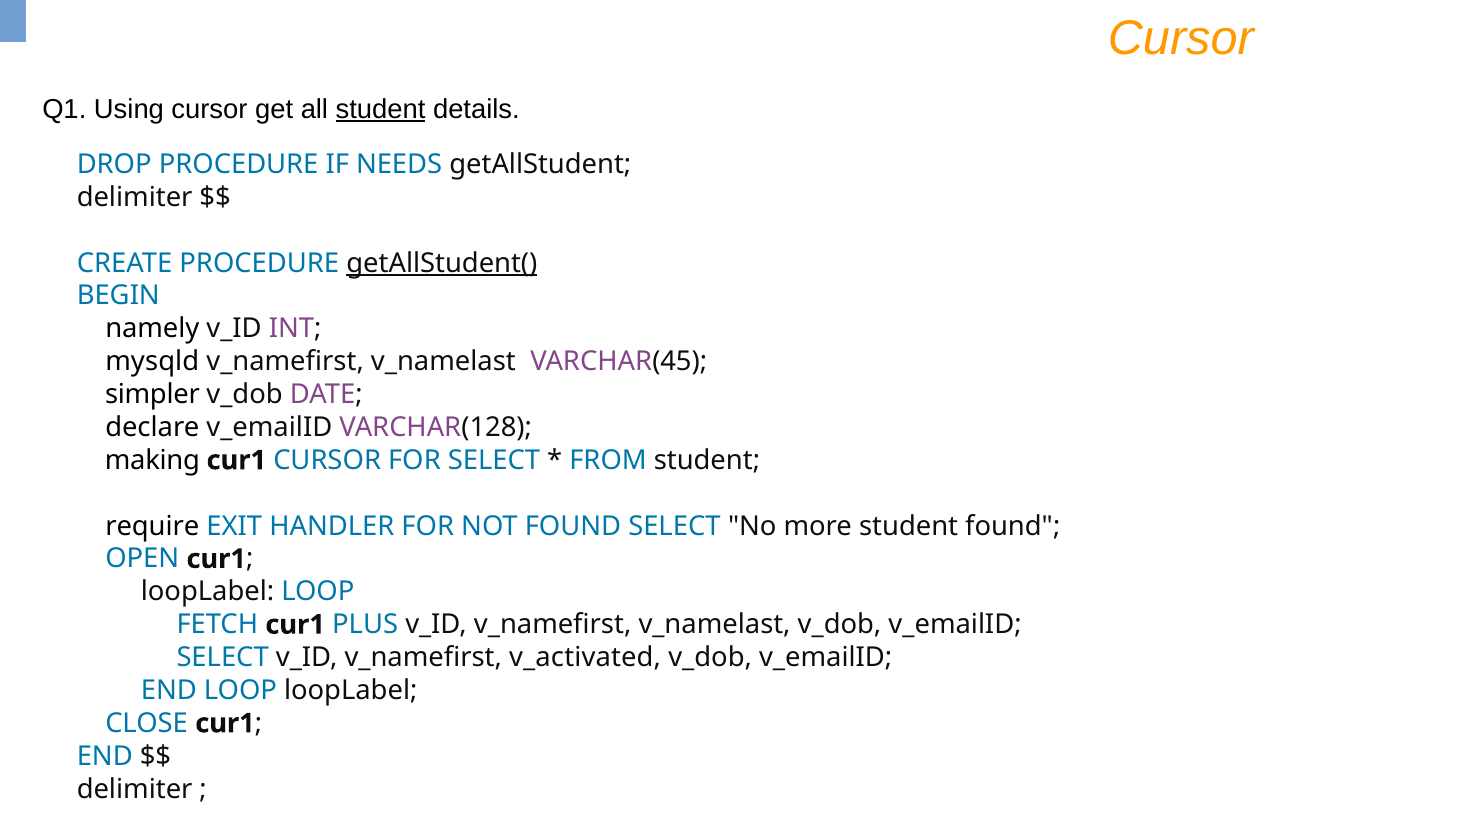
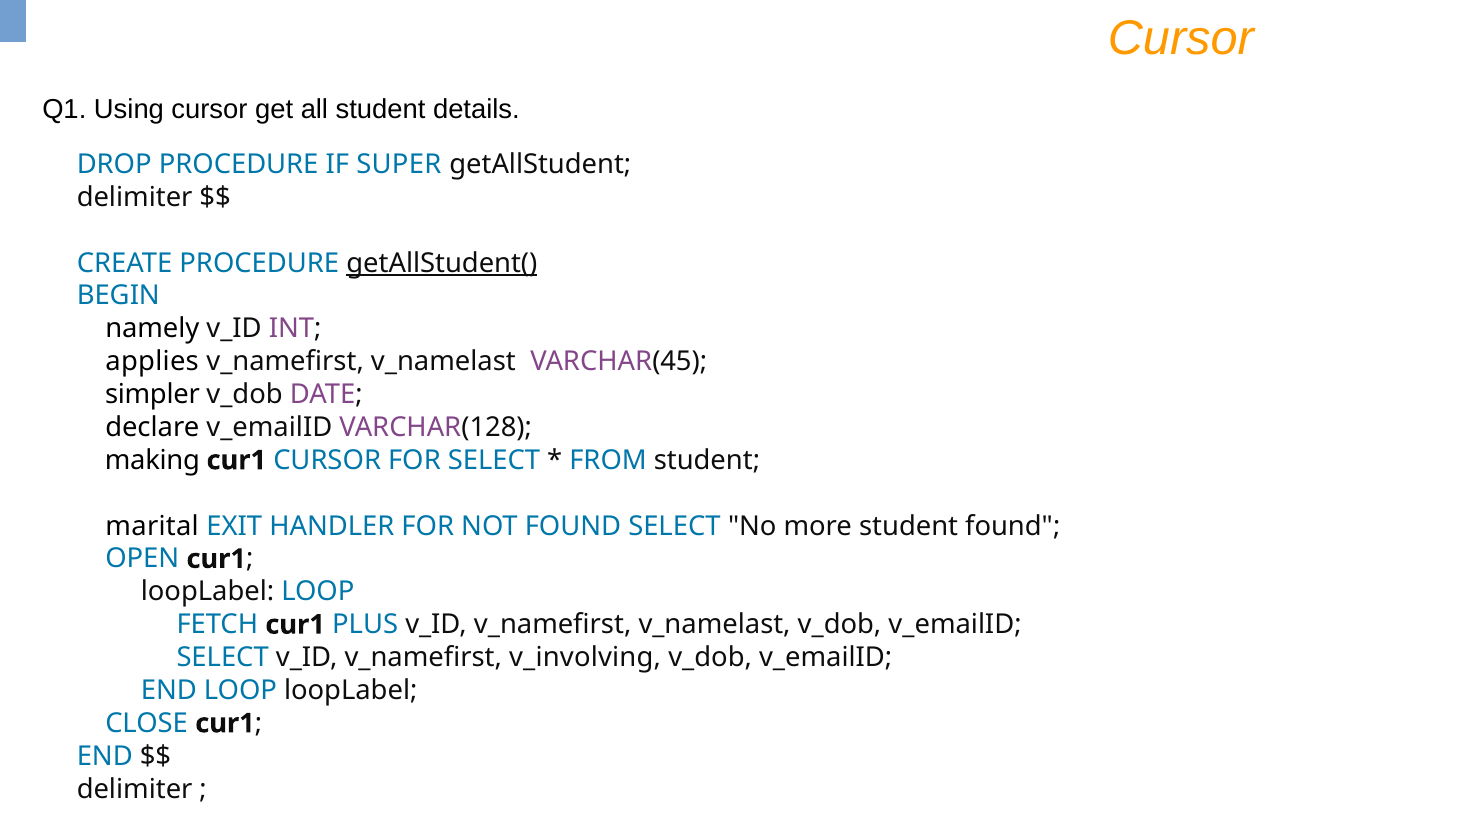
student at (381, 109) underline: present -> none
NEEDS: NEEDS -> SUPER
mysqld: mysqld -> applies
require: require -> marital
v_activated: v_activated -> v_involving
